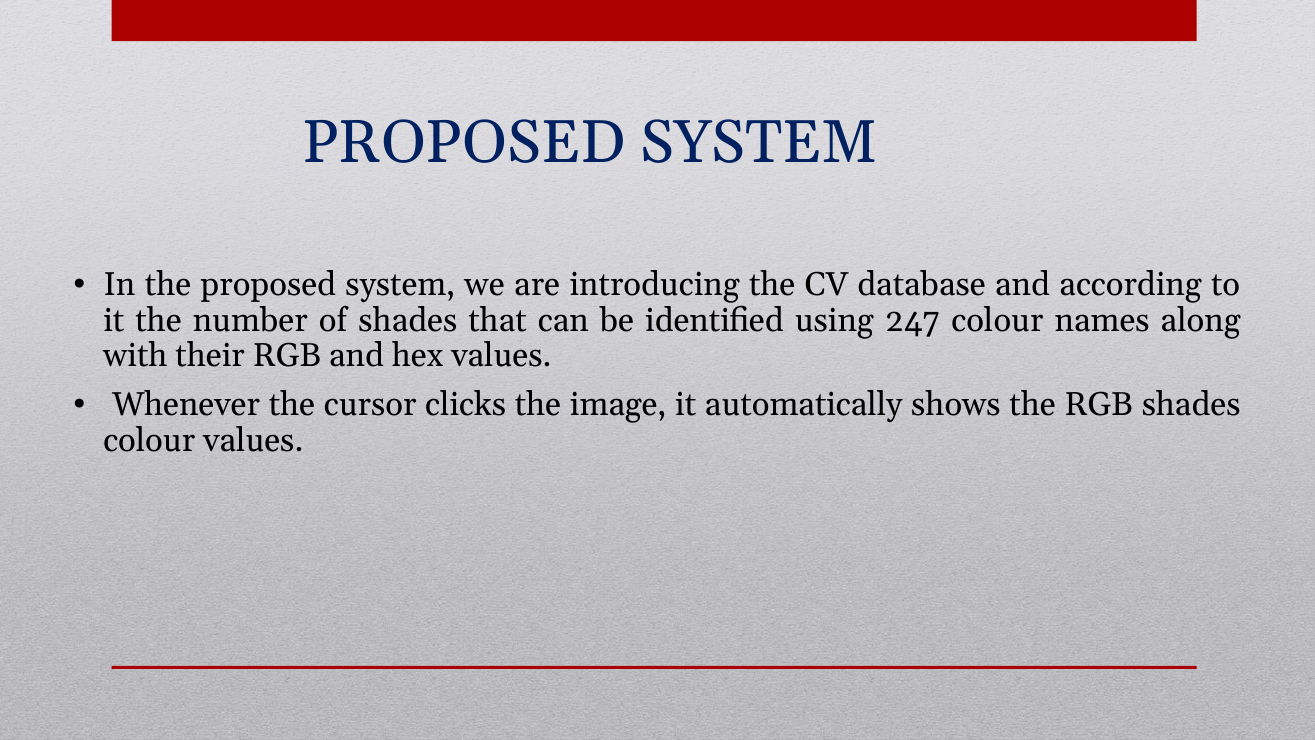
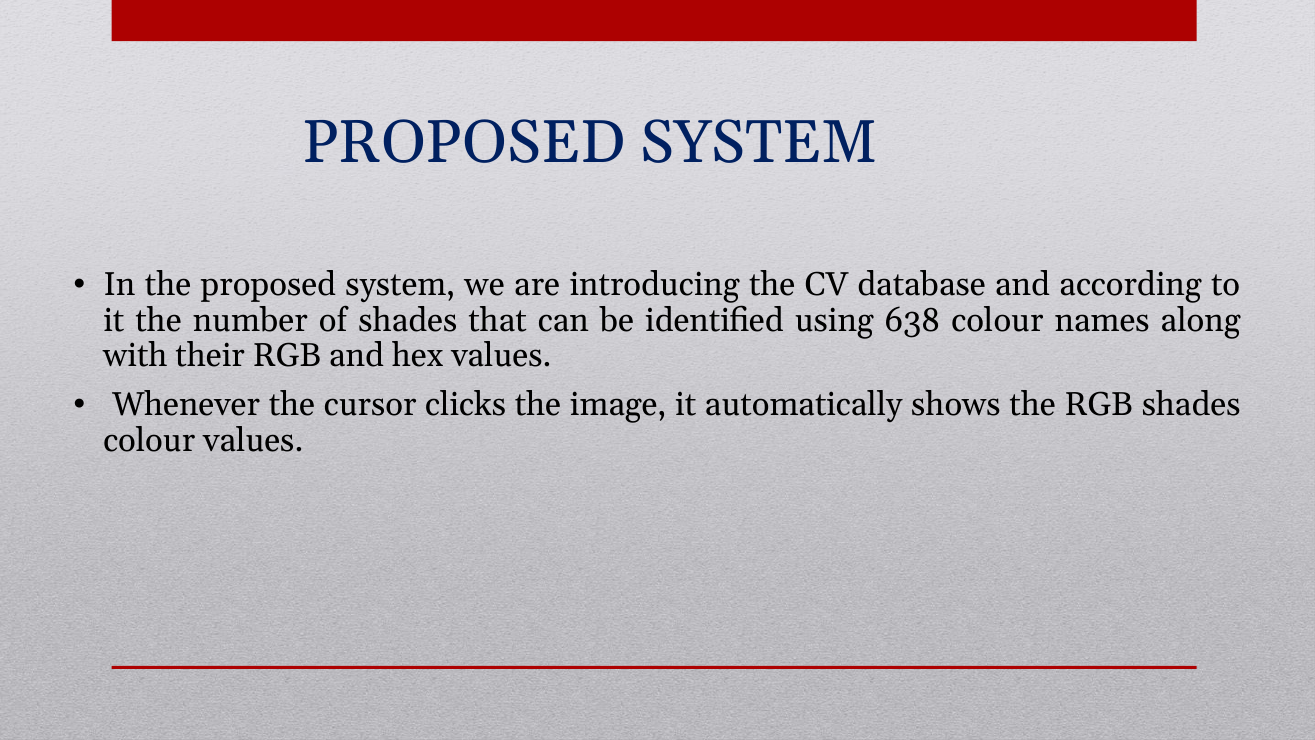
247: 247 -> 638
